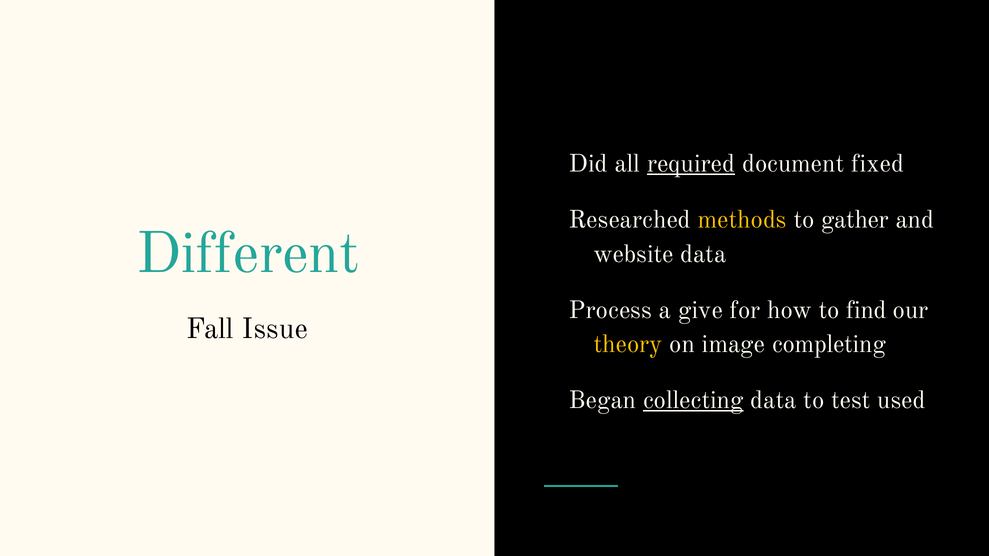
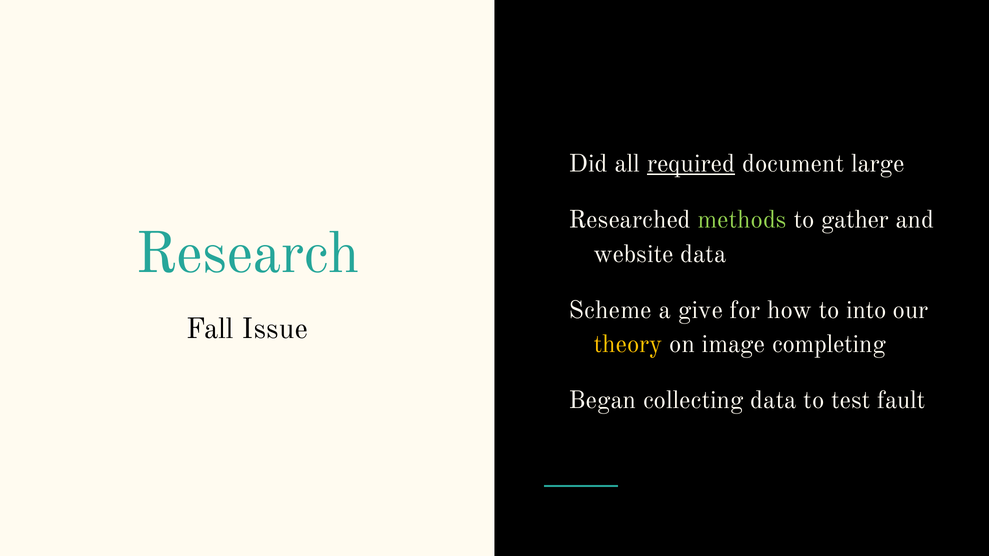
fixed: fixed -> large
methods colour: yellow -> light green
Different: Different -> Research
Process: Process -> Scheme
find: find -> into
collecting underline: present -> none
used: used -> fault
